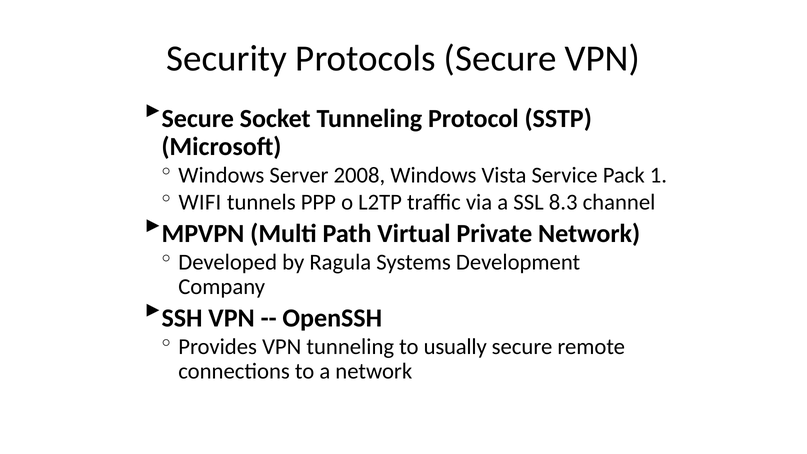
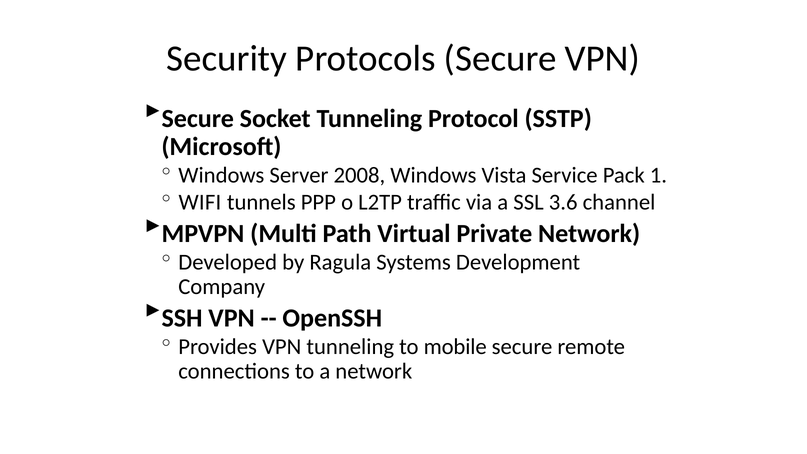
8.3: 8.3 -> 3.6
usually: usually -> mobile
